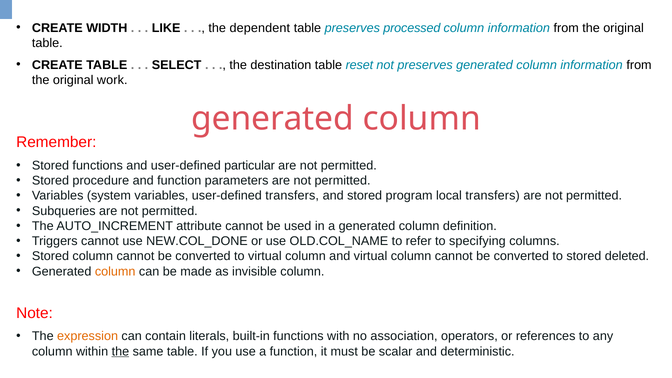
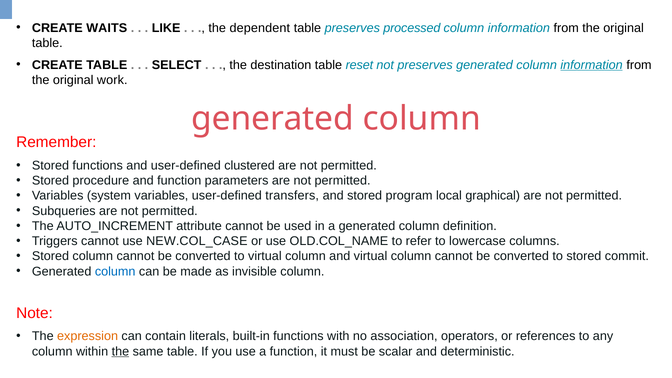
WIDTH: WIDTH -> WAITS
information at (592, 65) underline: none -> present
particular: particular -> clustered
local transfers: transfers -> graphical
NEW.COL_DONE: NEW.COL_DONE -> NEW.COL_CASE
specifying: specifying -> lowercase
deleted: deleted -> commit
column at (115, 271) colour: orange -> blue
